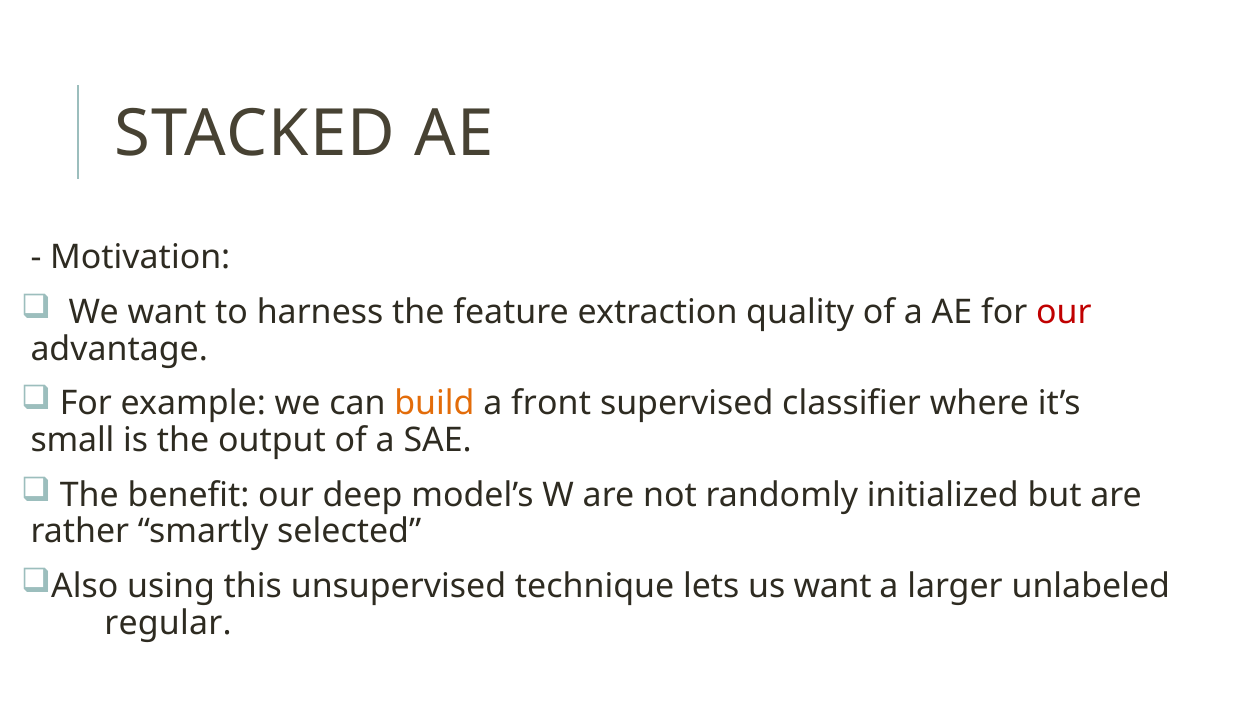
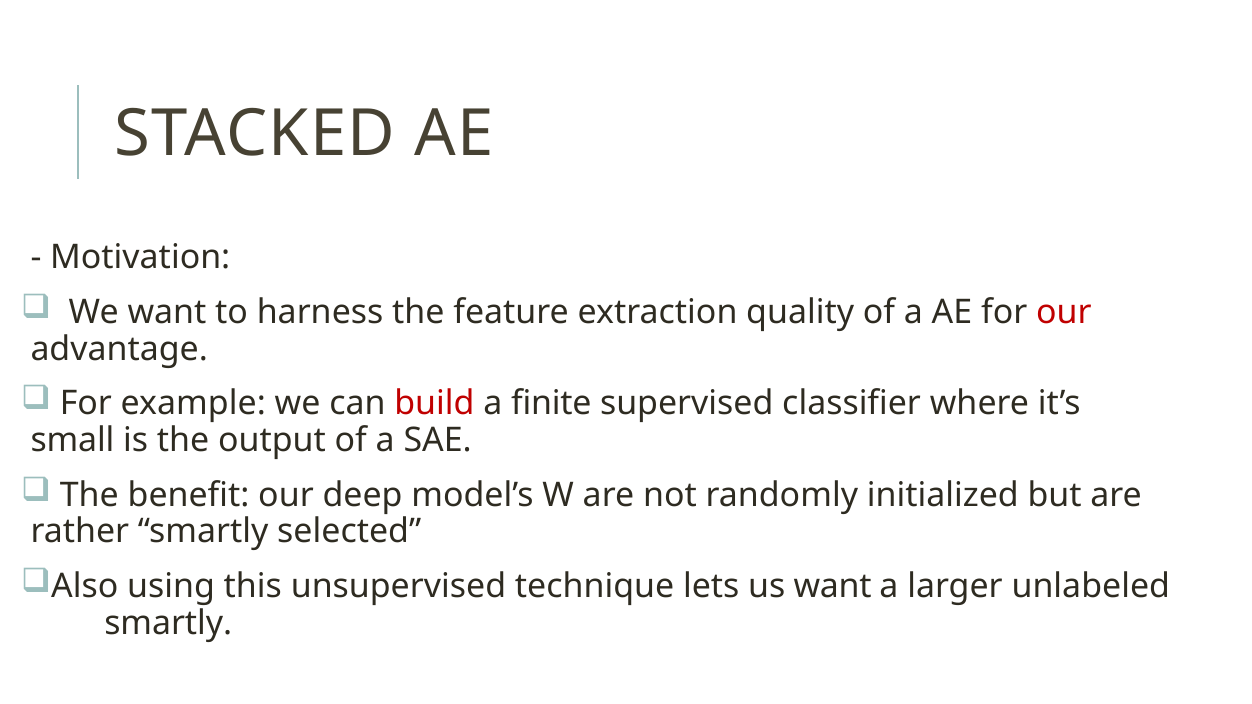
build colour: orange -> red
front: front -> finite
regular at (168, 623): regular -> smartly
